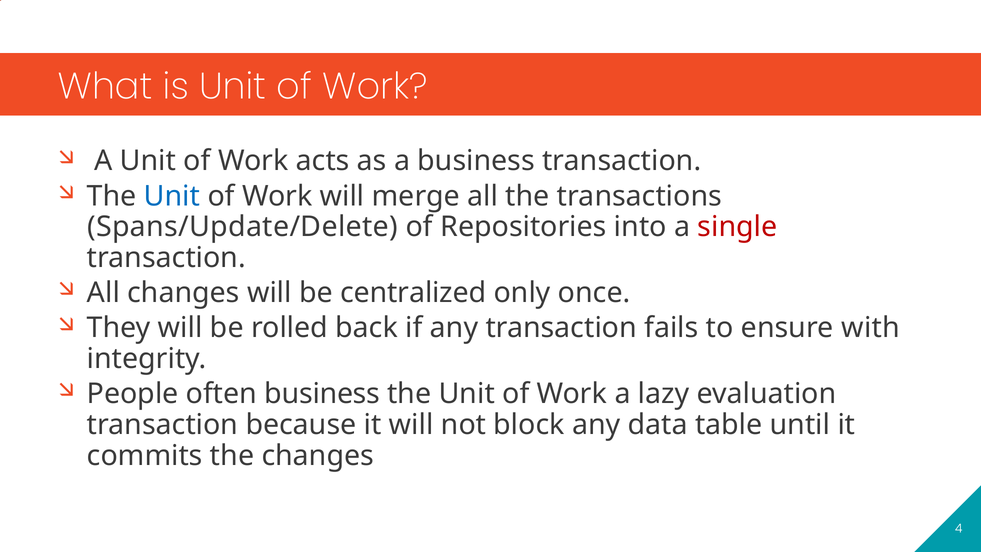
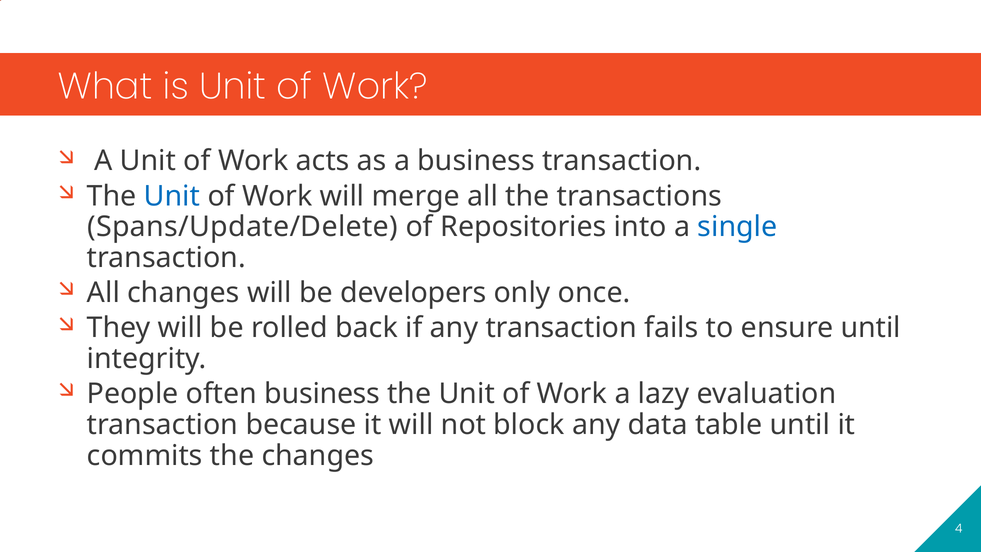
single colour: red -> blue
centralized: centralized -> developers
ensure with: with -> until
